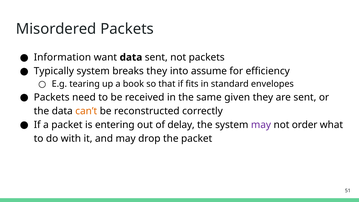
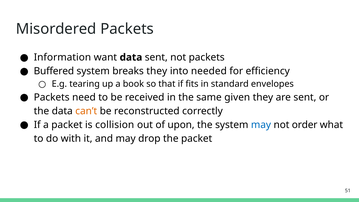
Typically: Typically -> Buffered
assume: assume -> needed
entering: entering -> collision
delay: delay -> upon
may at (261, 125) colour: purple -> blue
